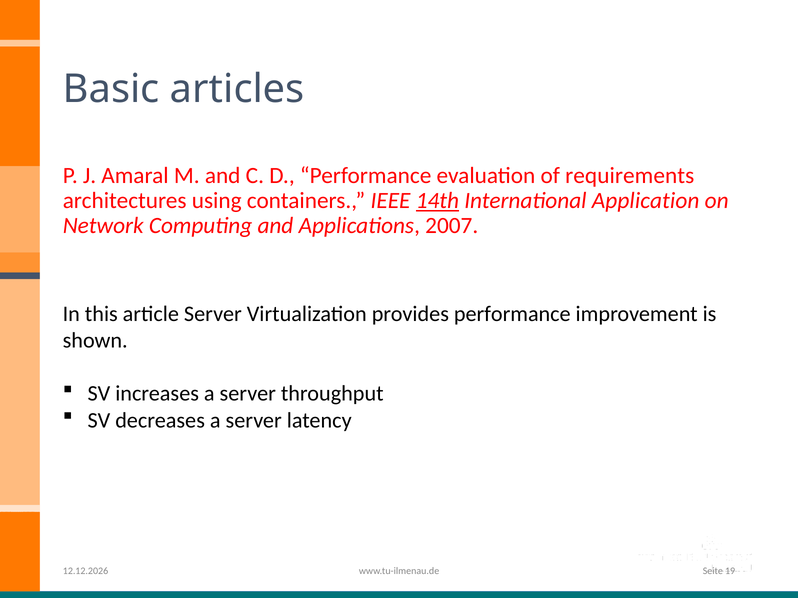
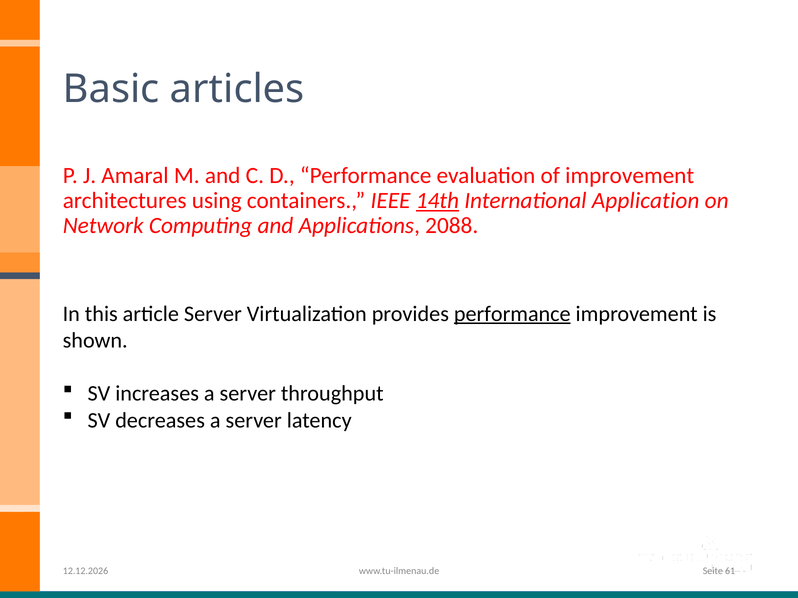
of requirements: requirements -> improvement
2007: 2007 -> 2088
performance at (512, 314) underline: none -> present
19: 19 -> 61
